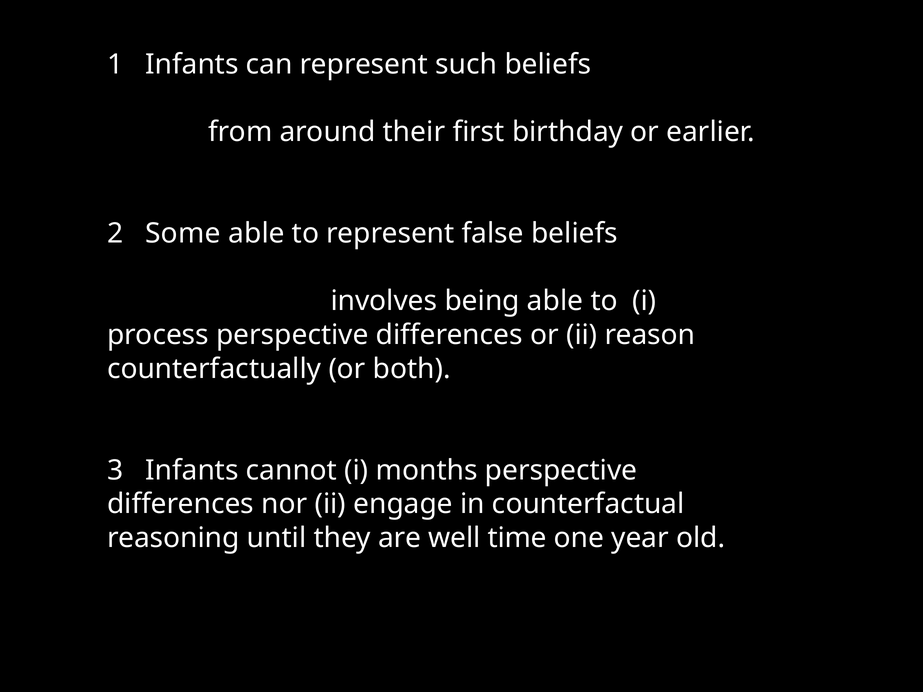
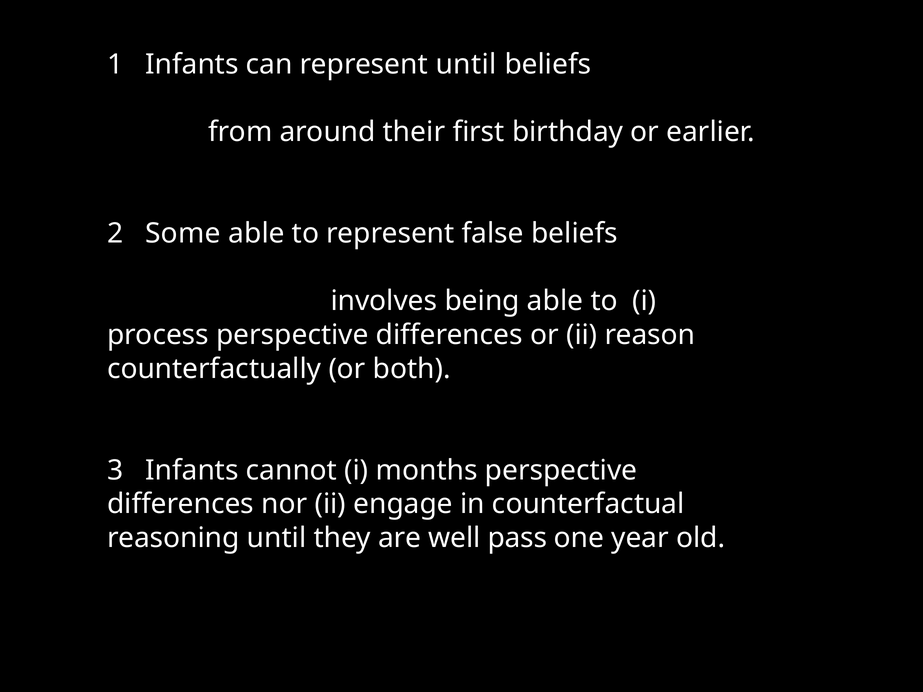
represent such: such -> until
time: time -> pass
